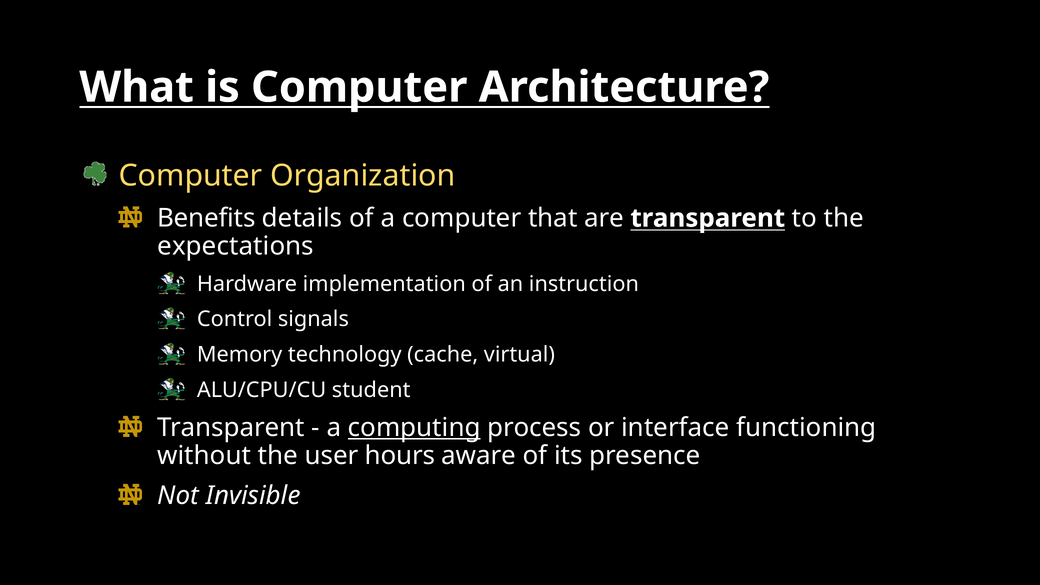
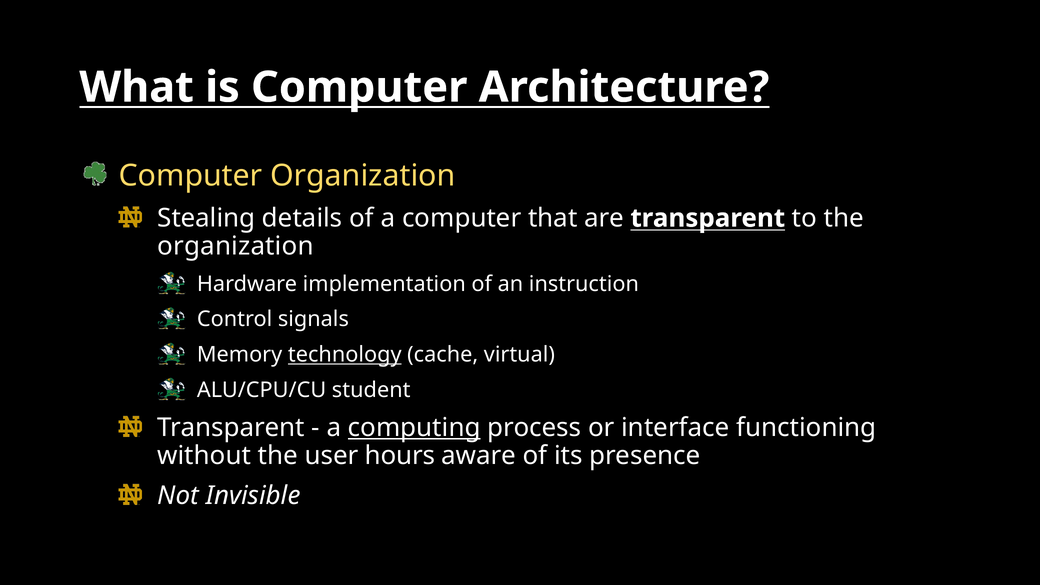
Benefits: Benefits -> Stealing
expectations at (236, 246): expectations -> organization
technology underline: none -> present
